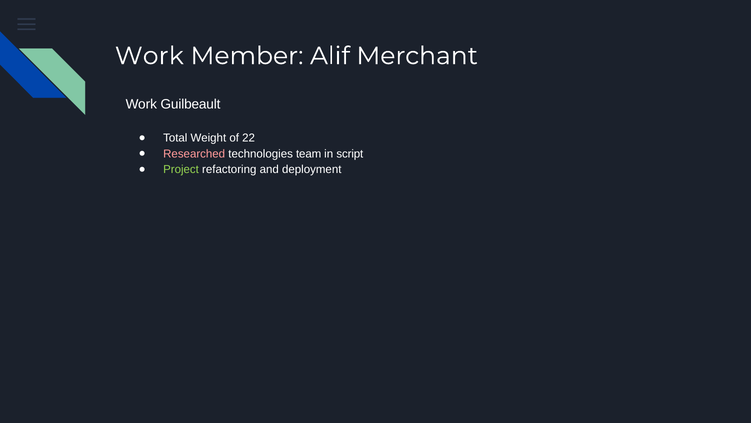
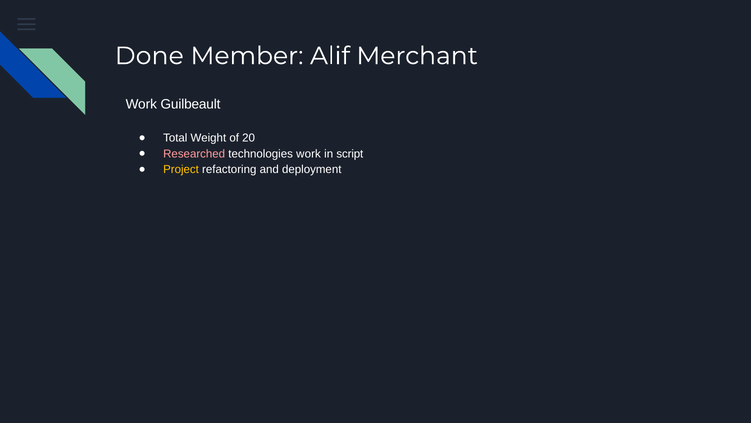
Work at (149, 56): Work -> Done
22: 22 -> 20
technologies team: team -> work
Project colour: light green -> yellow
